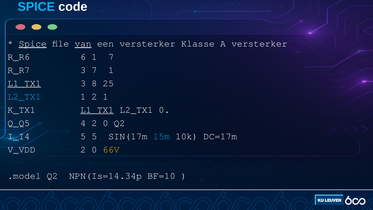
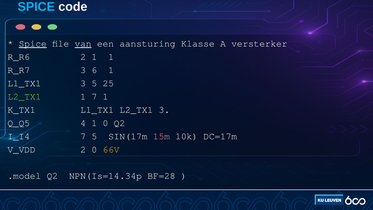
een versterker: versterker -> aansturing
R_R6 6: 6 -> 2
1 7: 7 -> 1
3 7: 7 -> 6
L1_TX1 at (24, 83) underline: present -> none
3 8: 8 -> 5
L2_TX1 at (24, 96) colour: light blue -> light green
1 2: 2 -> 7
L1_TX1 at (97, 110) underline: present -> none
L2_TX1 0: 0 -> 3
4 2: 2 -> 1
I_I4 5: 5 -> 7
15m colour: light blue -> pink
BF=10: BF=10 -> BF=28
